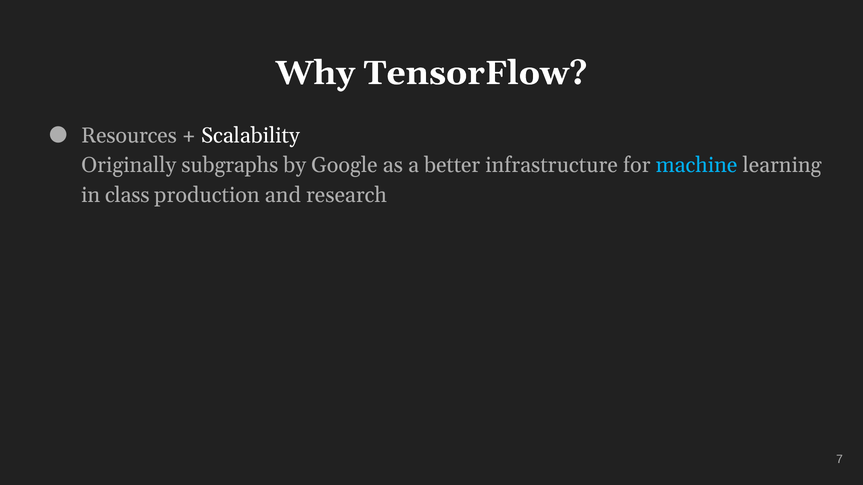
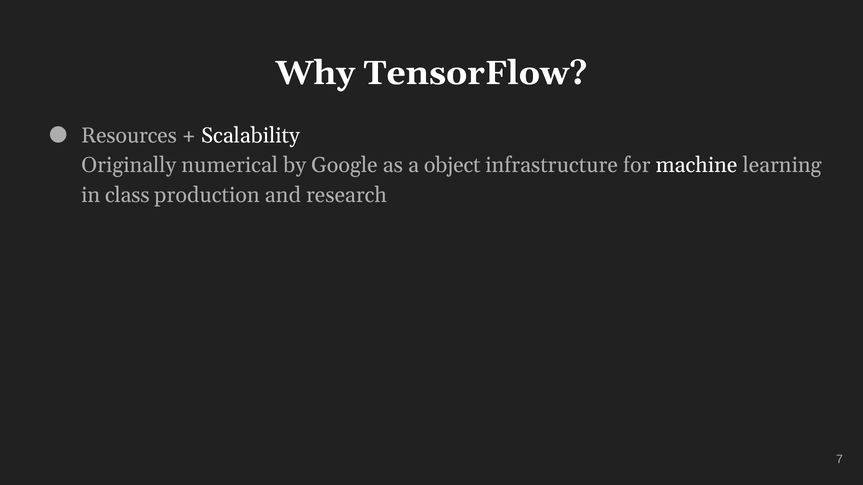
subgraphs: subgraphs -> numerical
better: better -> object
machine colour: light blue -> white
